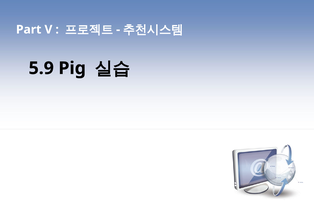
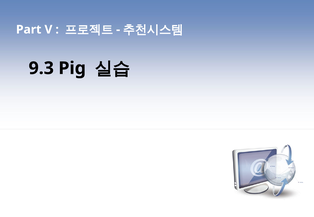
5.9: 5.9 -> 9.3
